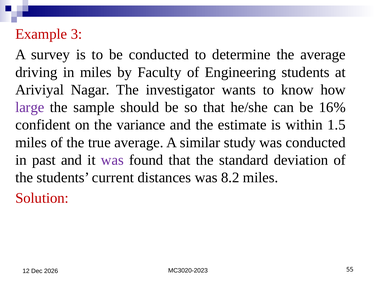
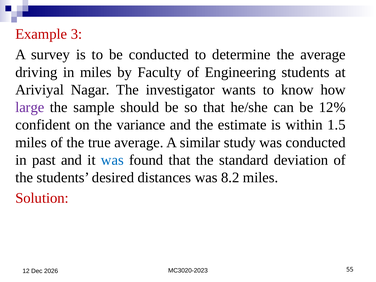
16%: 16% -> 12%
was at (112, 160) colour: purple -> blue
current: current -> desired
